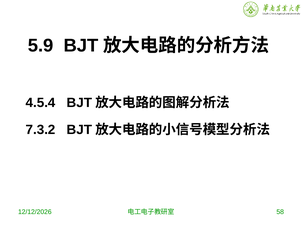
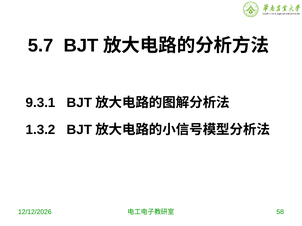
5.9: 5.9 -> 5.7
4.5.4: 4.5.4 -> 9.3.1
7.3.2: 7.3.2 -> 1.3.2
